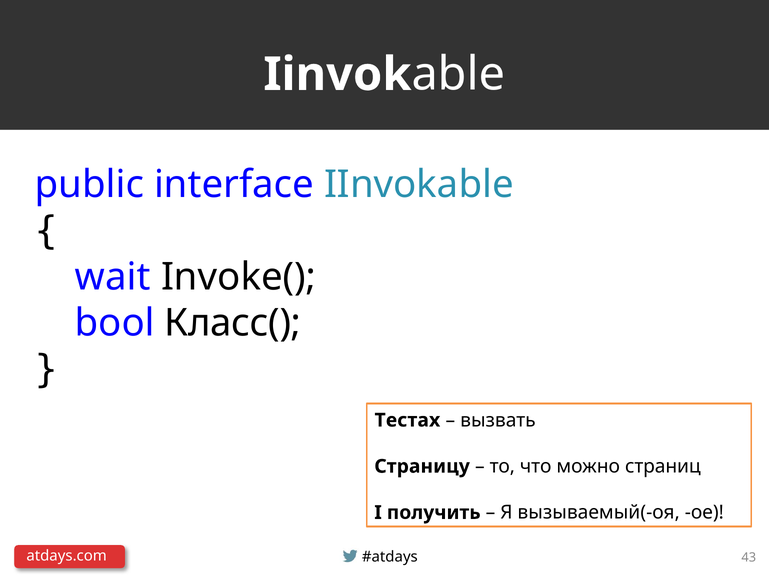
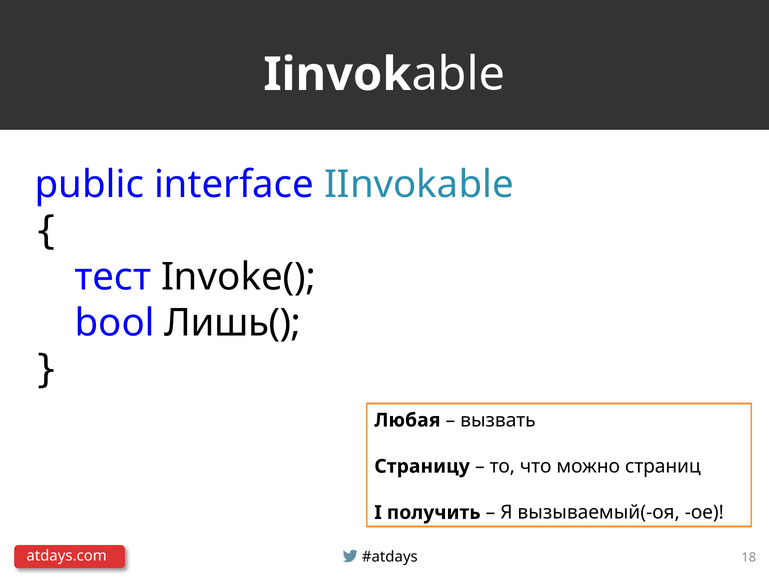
wait: wait -> тест
Класс(: Класс( -> Лишь(
Тестах: Тестах -> Любая
43: 43 -> 18
